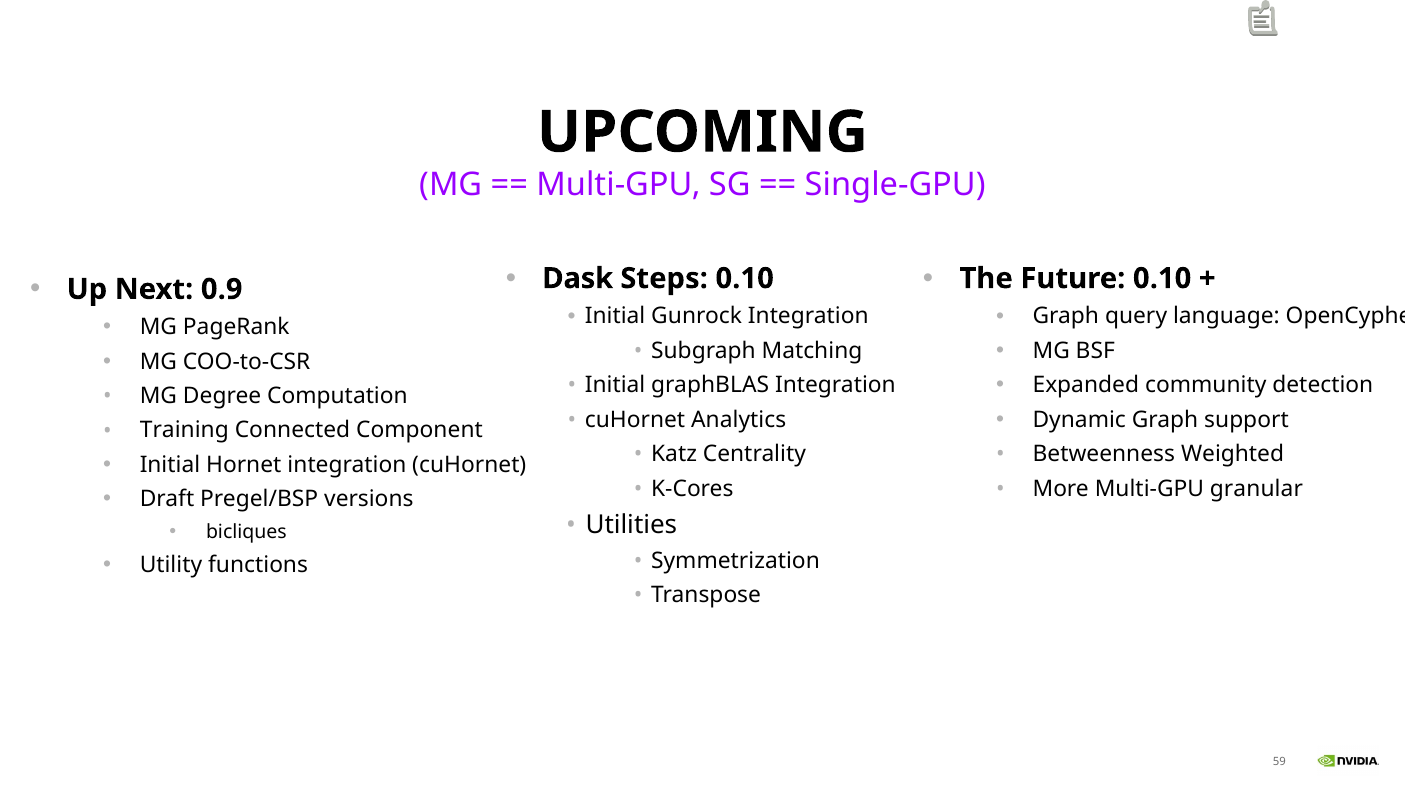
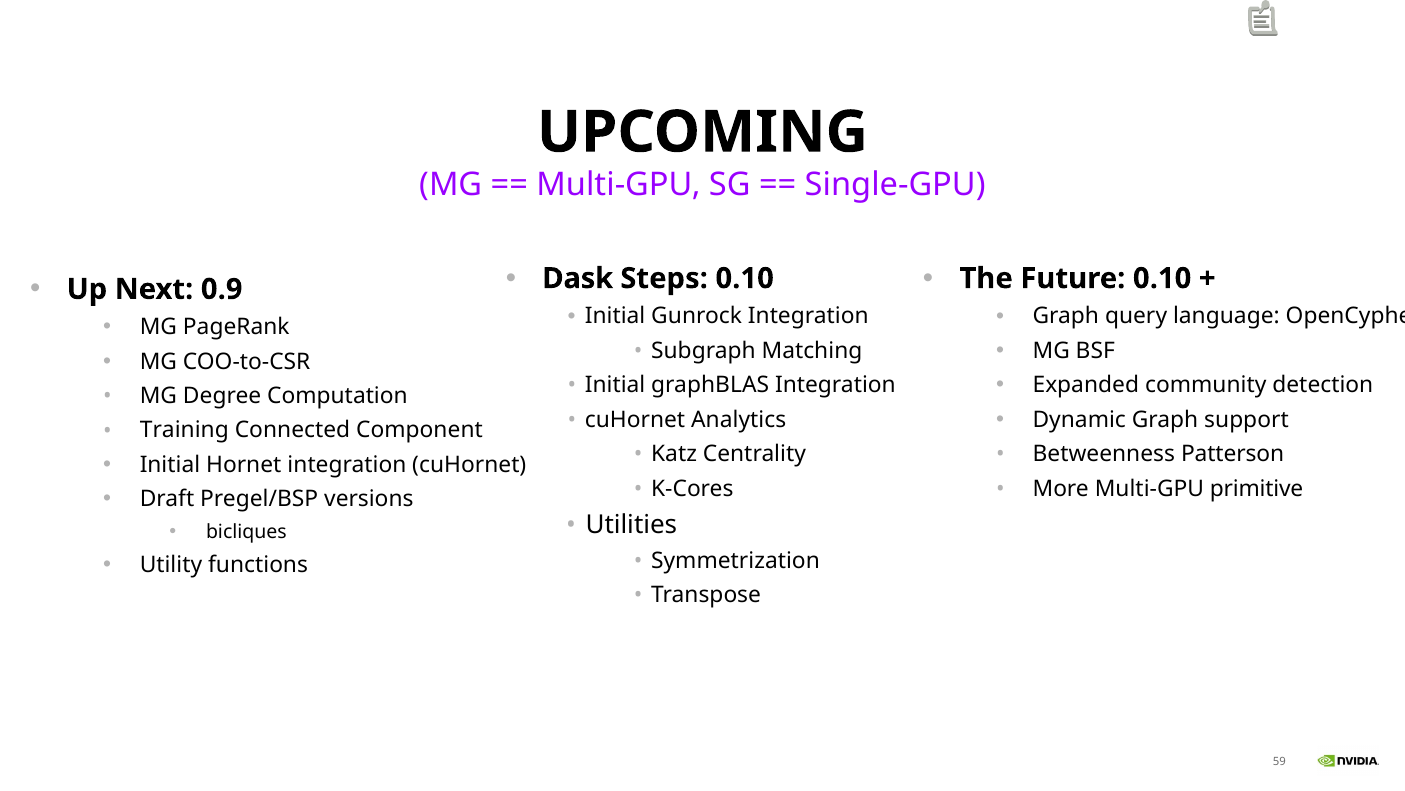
Weighted: Weighted -> Patterson
granular: granular -> primitive
